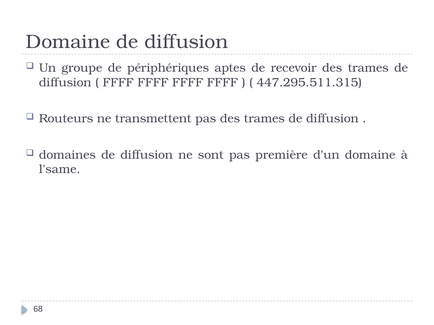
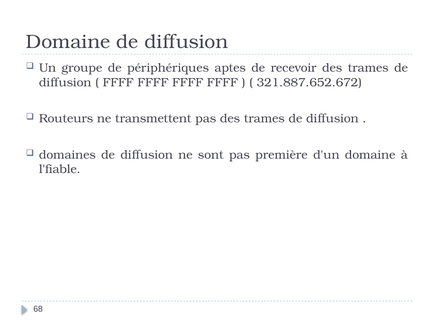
447.295.511.315: 447.295.511.315 -> 321.887.652.672
l'same: l'same -> l'fiable
